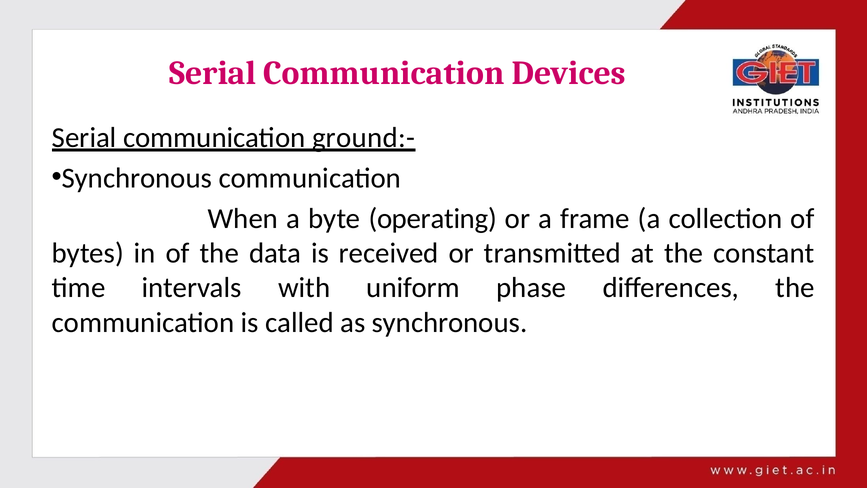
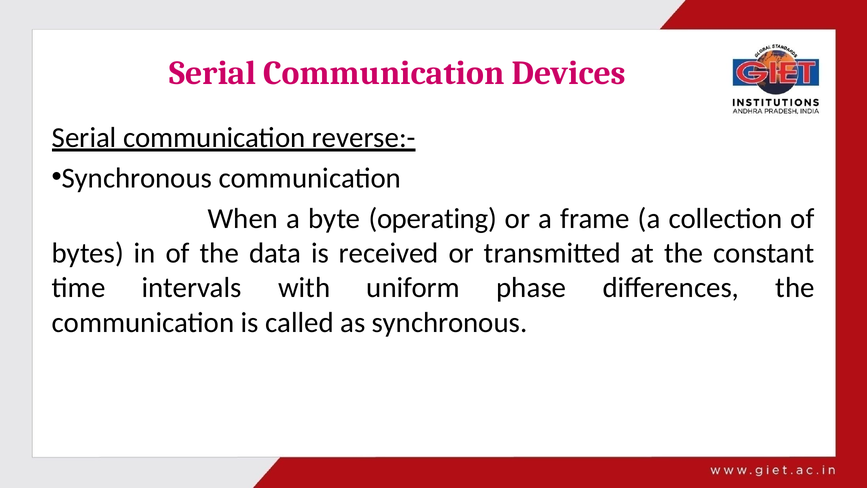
ground:-: ground:- -> reverse:-
